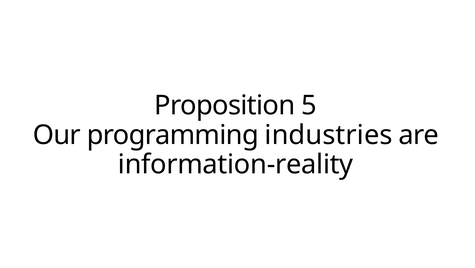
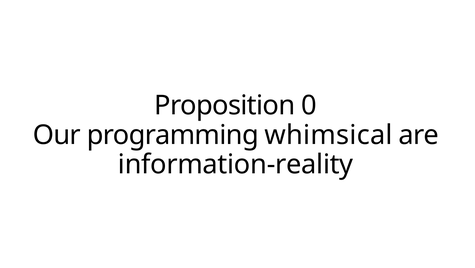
5: 5 -> 0
industries: industries -> whimsical
